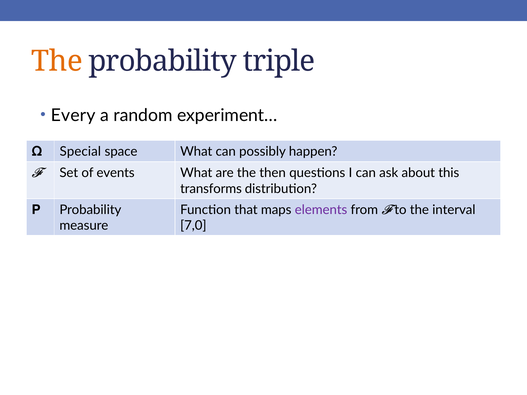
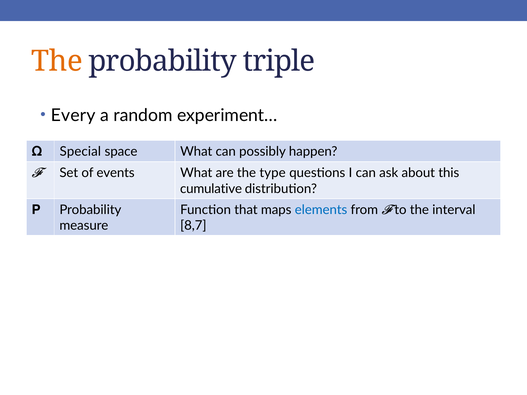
then: then -> type
transforms: transforms -> cumulative
elements colour: purple -> blue
7,0: 7,0 -> 8,7
